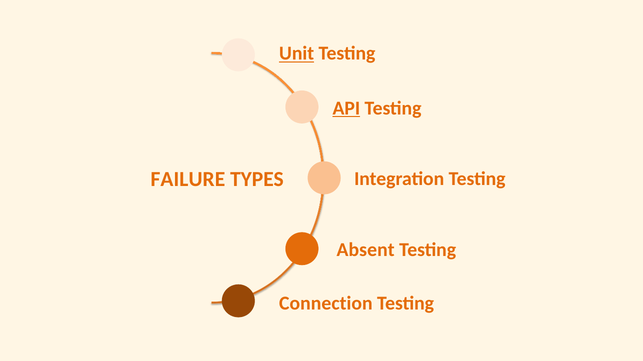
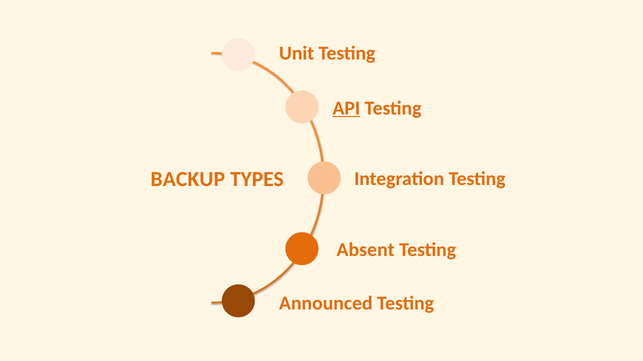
Unit underline: present -> none
FAILURE: FAILURE -> BACKUP
Connection: Connection -> Announced
